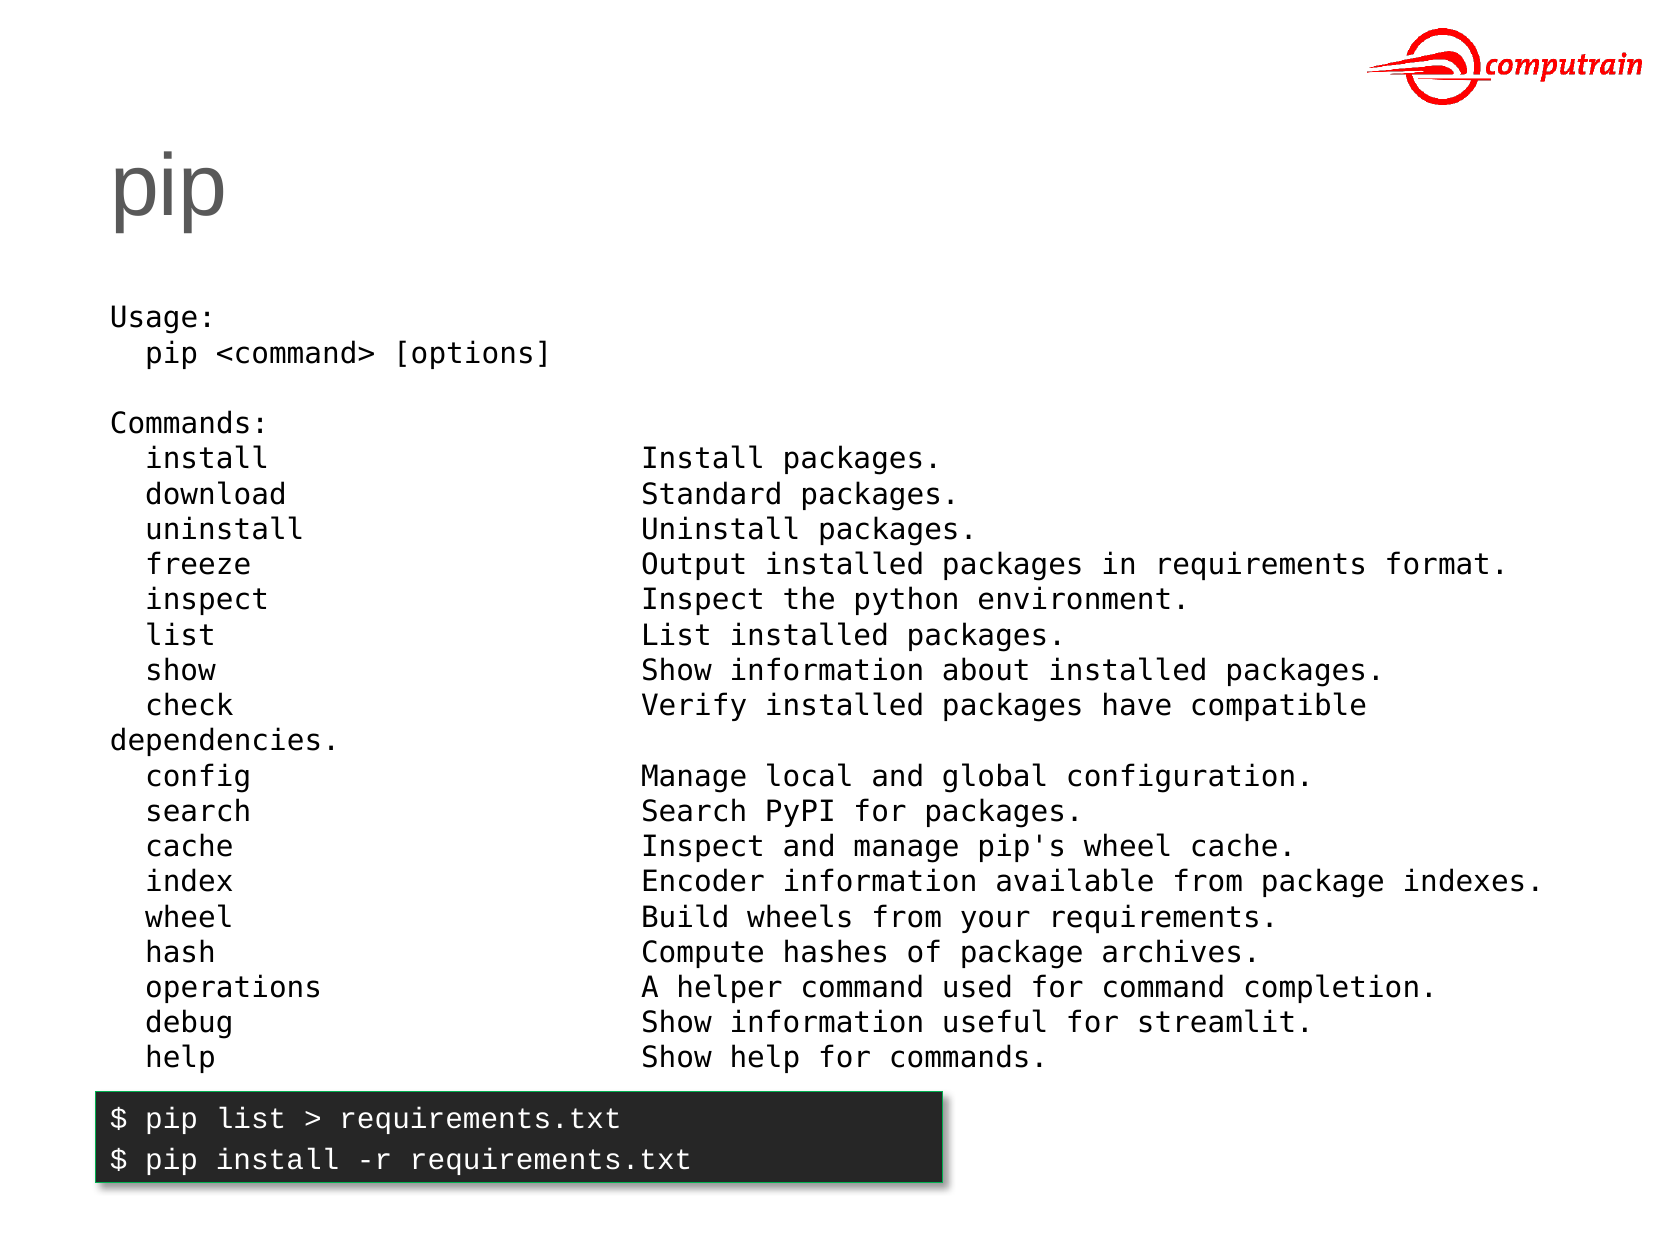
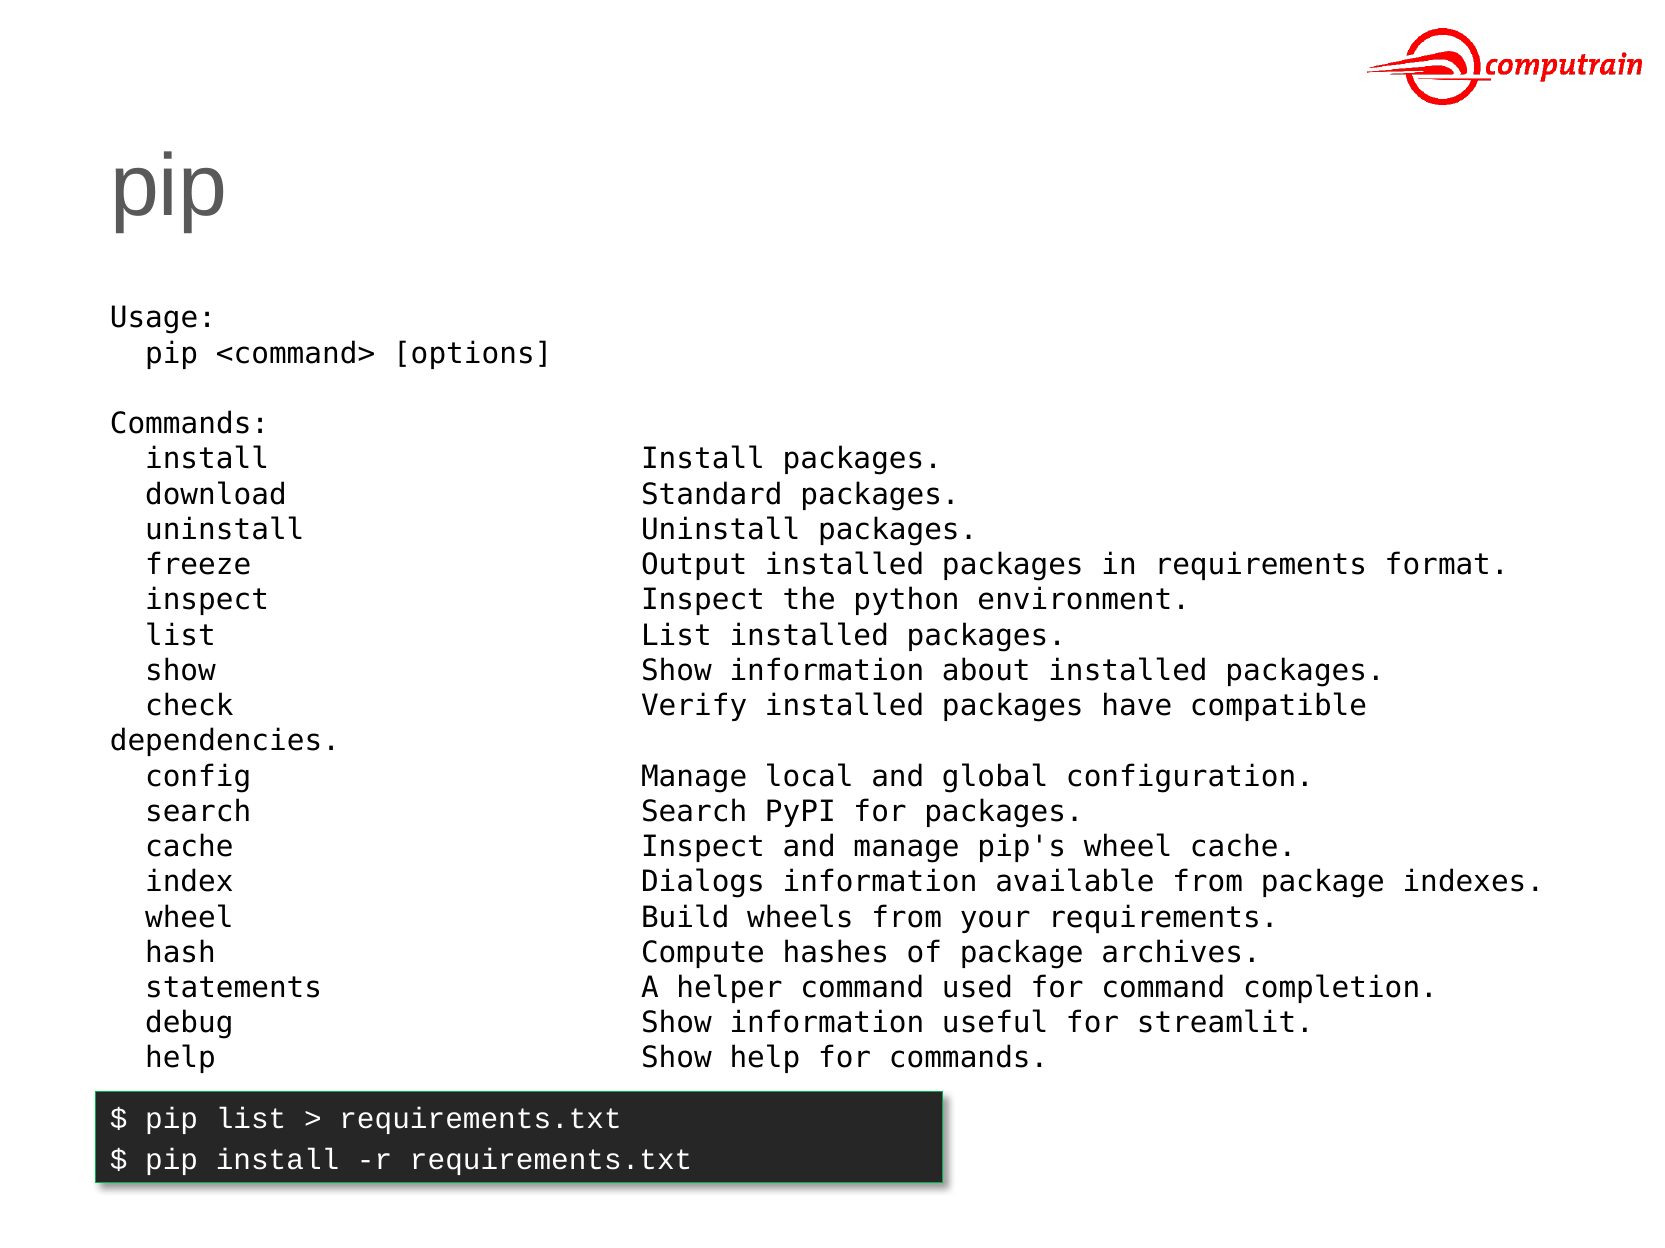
Encoder: Encoder -> Dialogs
operations: operations -> statements
